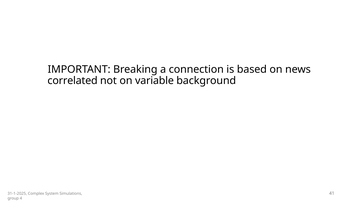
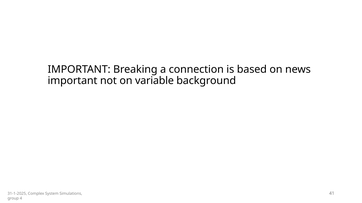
correlated at (73, 81): correlated -> important
